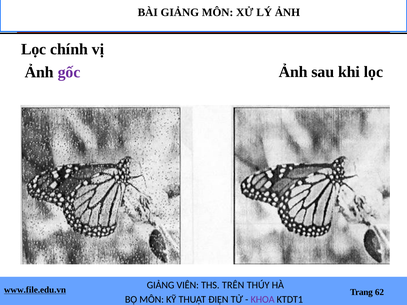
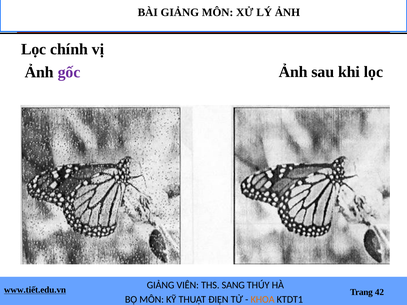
TRÊN: TRÊN -> SANG
www.file.edu.vn: www.file.edu.vn -> www.tiết.edu.vn
62: 62 -> 42
KHOA colour: purple -> orange
